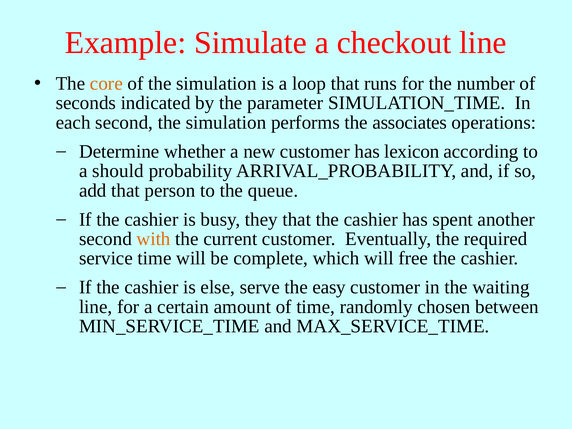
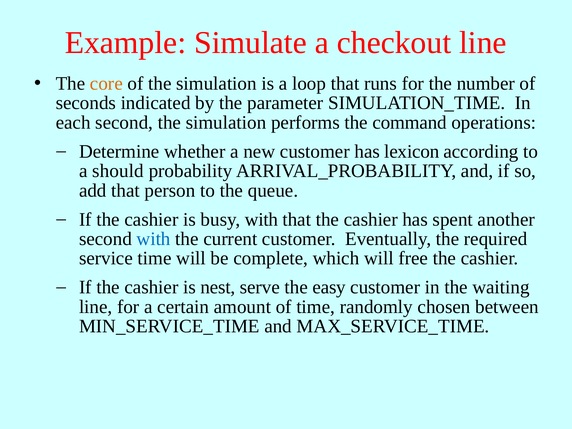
associates: associates -> command
busy they: they -> with
with at (154, 239) colour: orange -> blue
else: else -> nest
